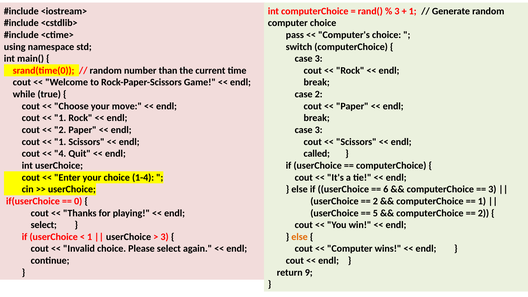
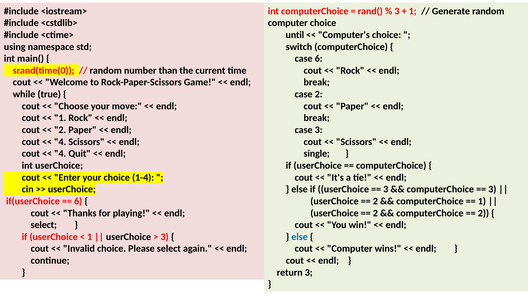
pass: pass -> until
3 at (319, 59): 3 -> 6
1 at (60, 142): 1 -> 4
called: called -> single
6 at (386, 189): 6 -> 3
0 at (78, 201): 0 -> 6
5 at (375, 213): 5 -> 2
else at (300, 237) colour: orange -> blue
return 9: 9 -> 3
